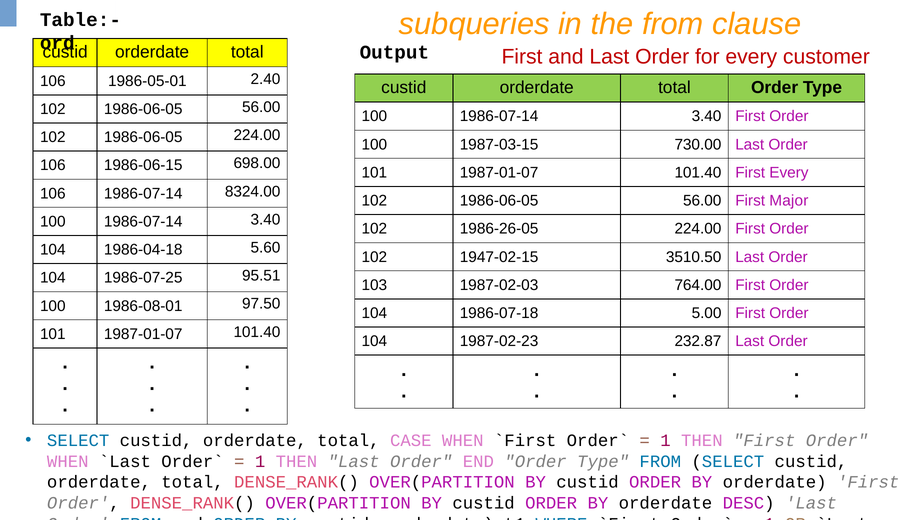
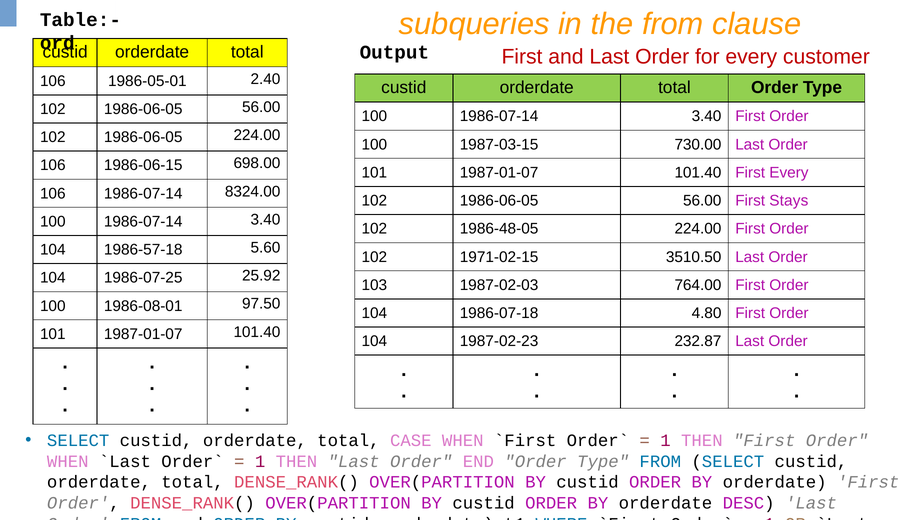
Major: Major -> Stays
1986-26-05: 1986-26-05 -> 1986-48-05
1986-04-18: 1986-04-18 -> 1986-57-18
1947-02-15: 1947-02-15 -> 1971-02-15
95.51: 95.51 -> 25.92
5.00: 5.00 -> 4.80
